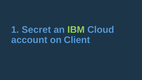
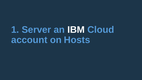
Secret: Secret -> Server
IBM colour: light green -> white
Client: Client -> Hosts
